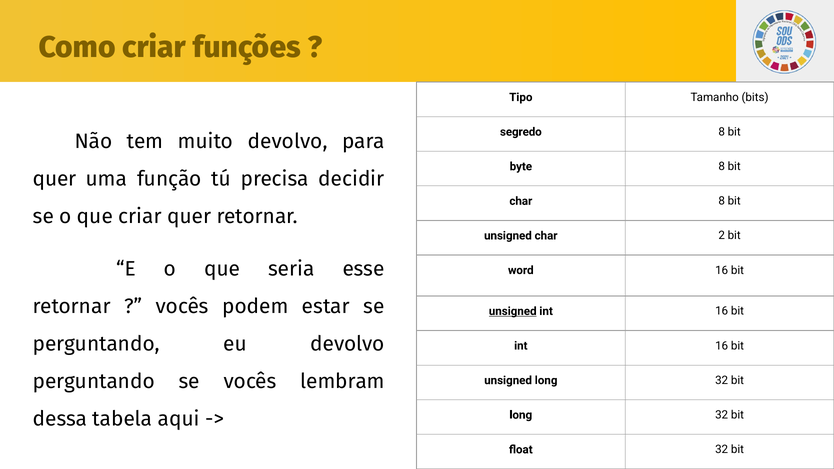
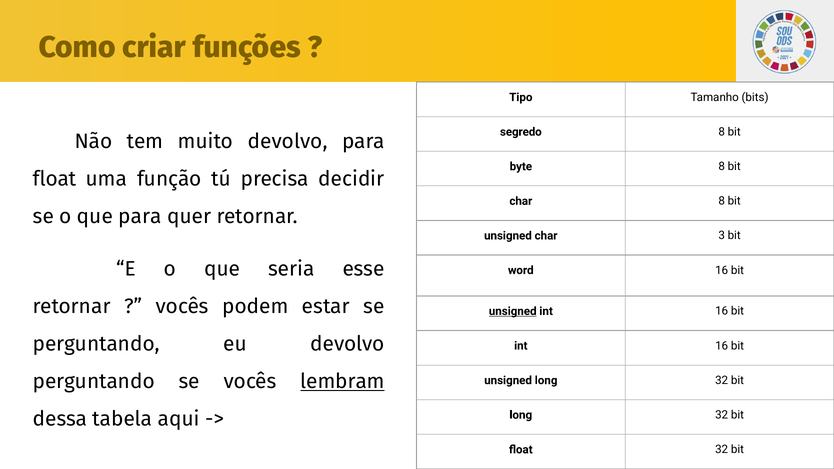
quer at (55, 179): quer -> float
que criar: criar -> para
2: 2 -> 3
lembram underline: none -> present
